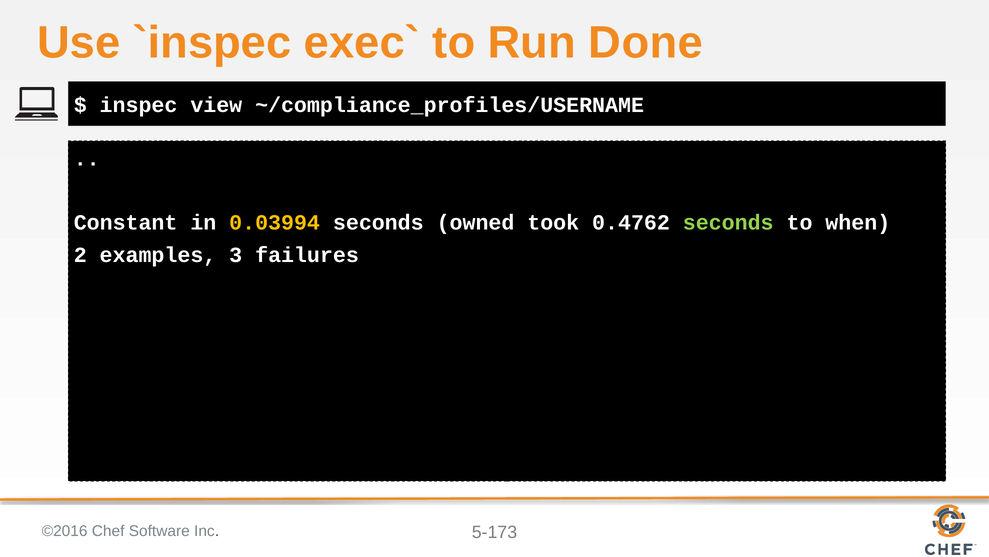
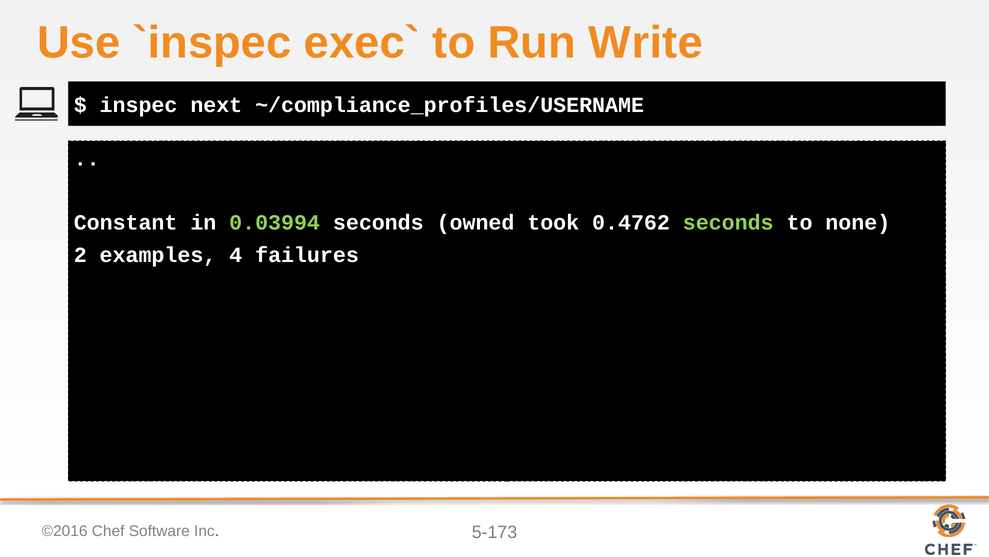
Done: Done -> Write
view: view -> next
0.03994 colour: yellow -> light green
when: when -> none
3: 3 -> 4
